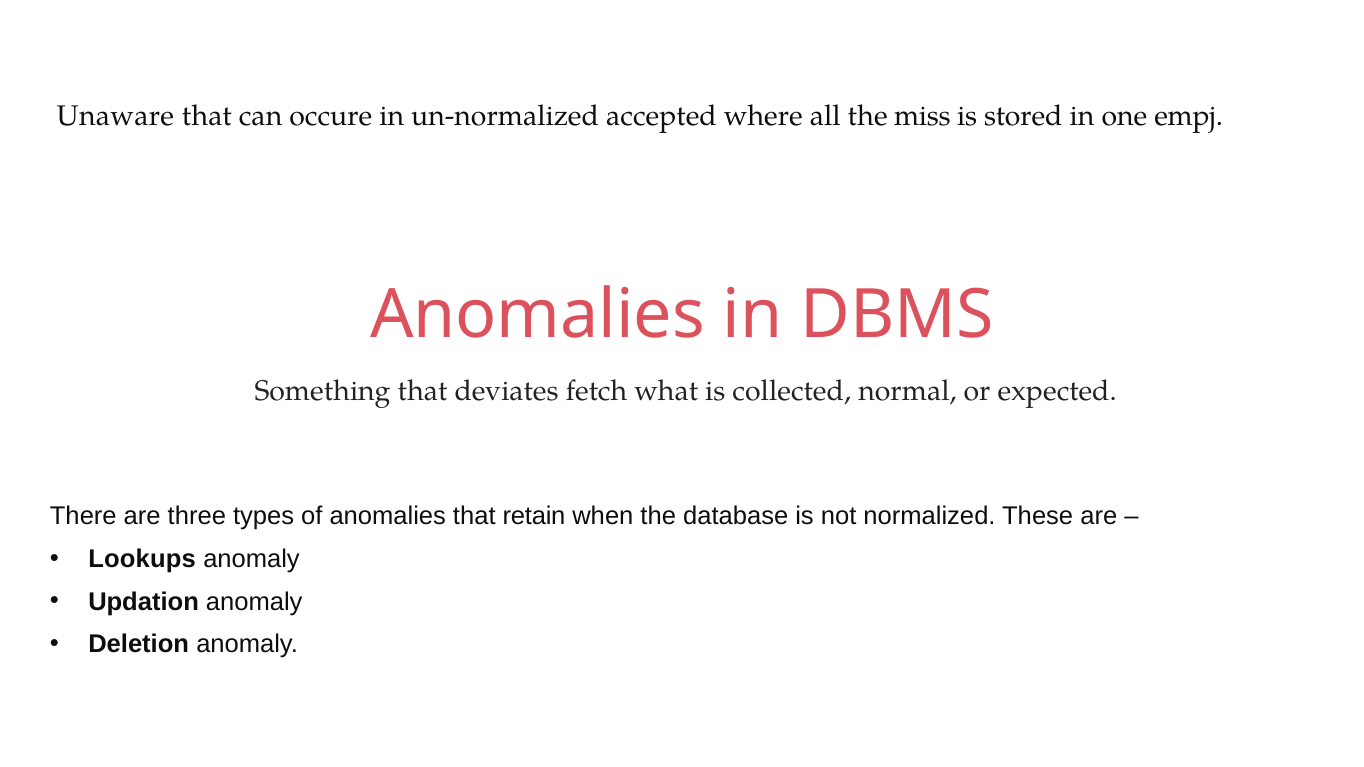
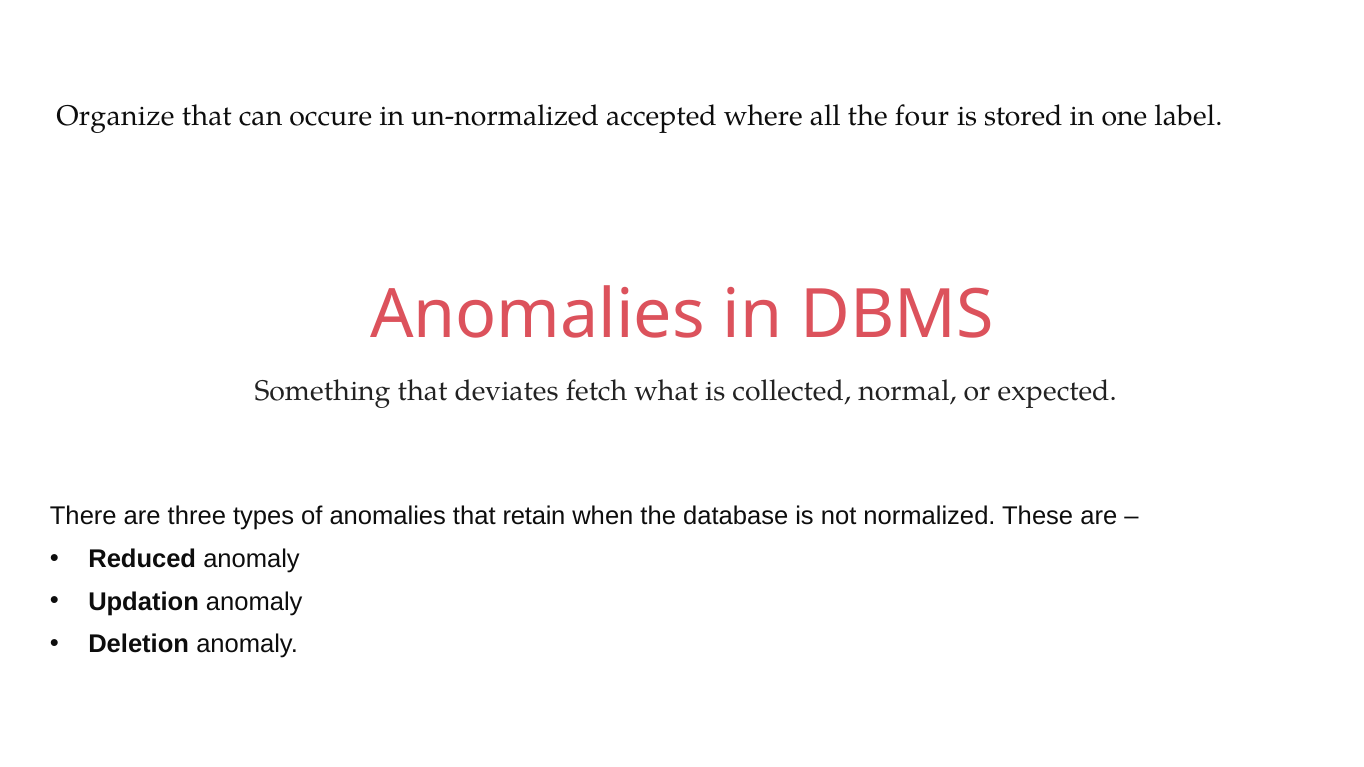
Unaware: Unaware -> Organize
miss: miss -> four
empj: empj -> label
Lookups: Lookups -> Reduced
